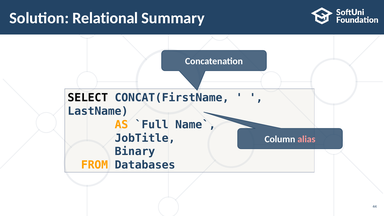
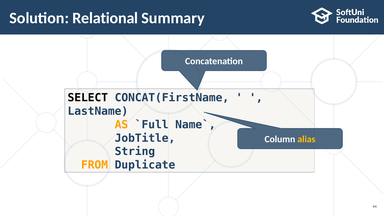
alias colour: pink -> yellow
Binary: Binary -> String
Databases: Databases -> Duplicate
